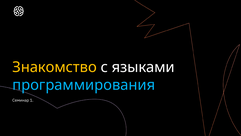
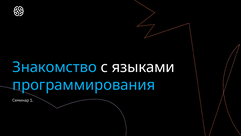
Знакомство colour: yellow -> light blue
